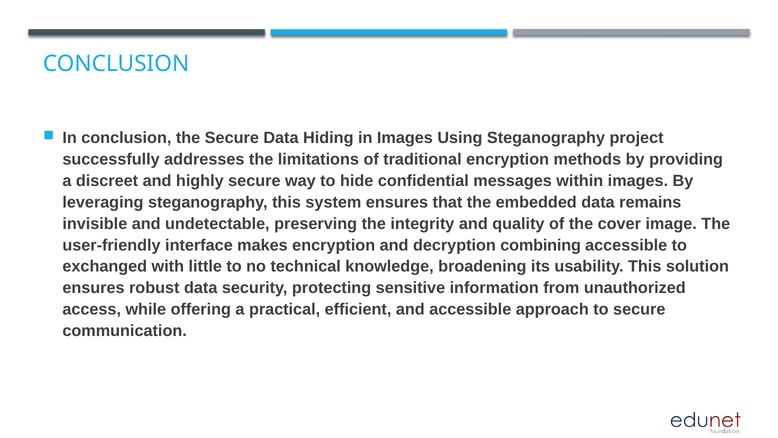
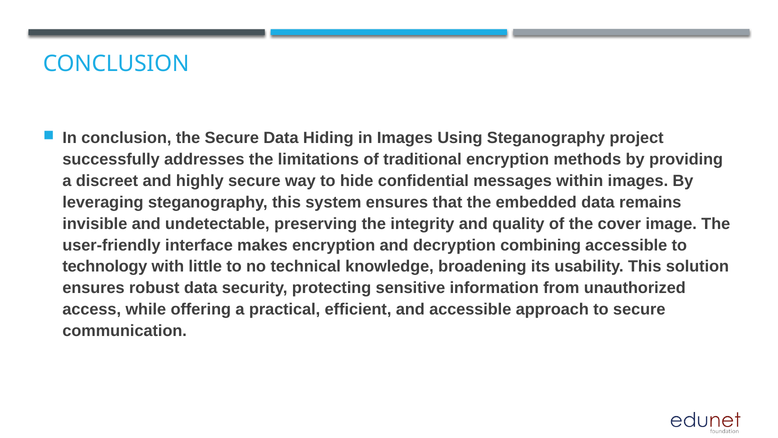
exchanged: exchanged -> technology
